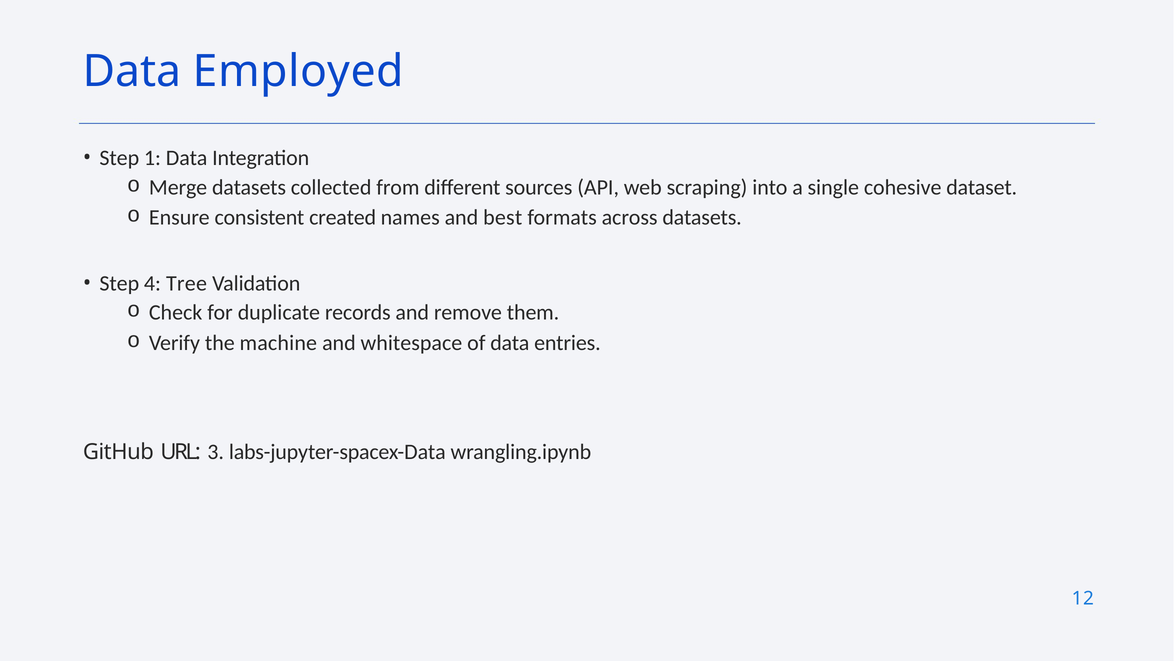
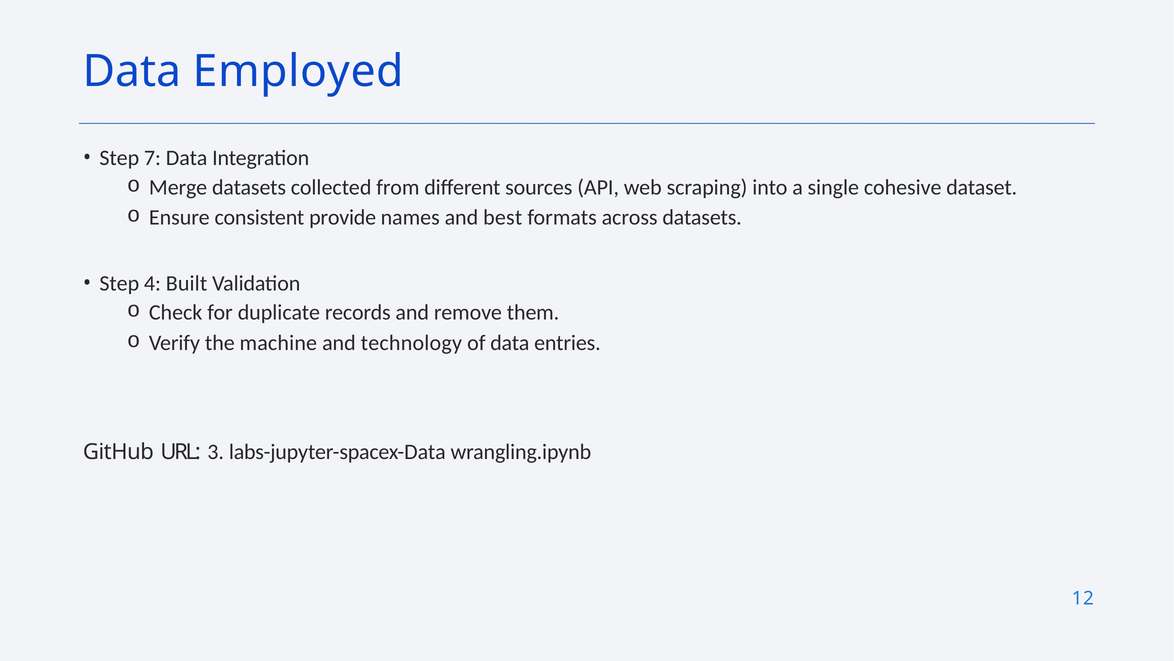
1: 1 -> 7
created: created -> provide
Tree: Tree -> Built
whitespace: whitespace -> technology
